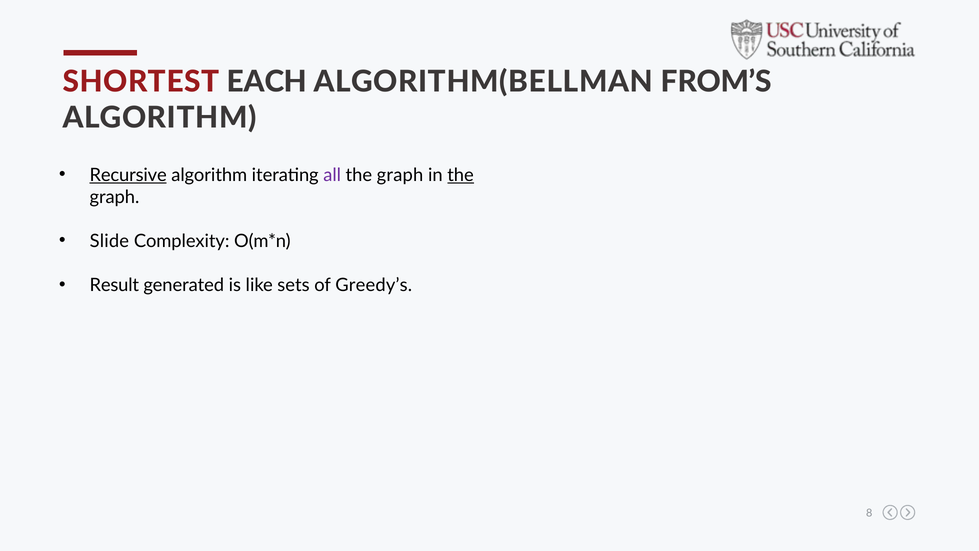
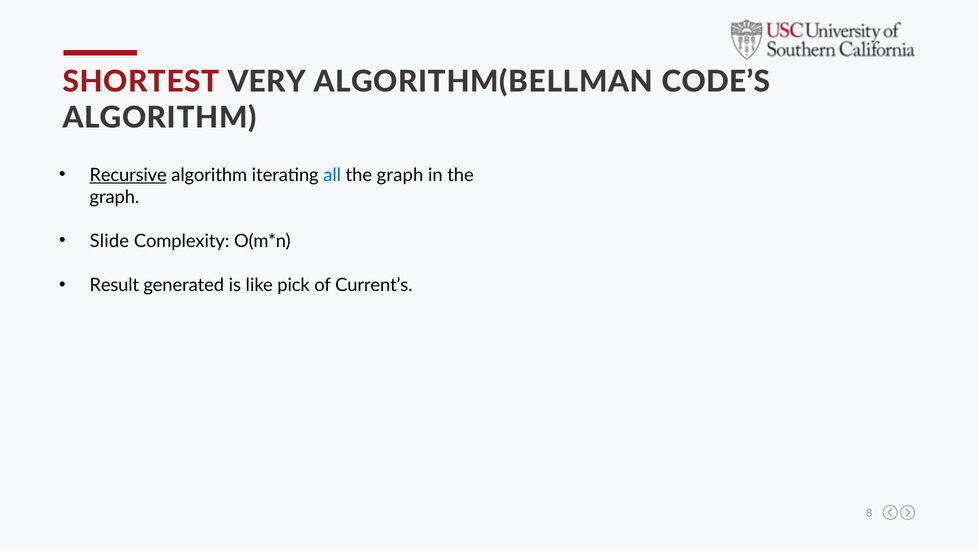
EACH: EACH -> VERY
FROM’S: FROM’S -> CODE’S
all colour: purple -> blue
the at (461, 175) underline: present -> none
sets: sets -> pick
Greedy’s: Greedy’s -> Current’s
